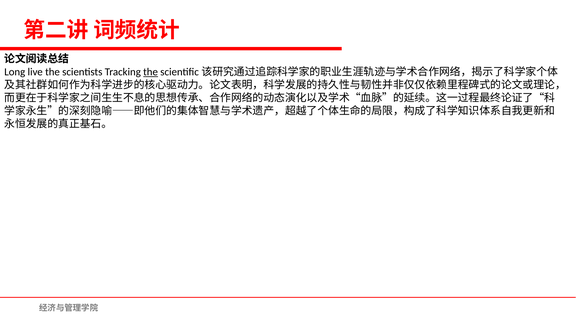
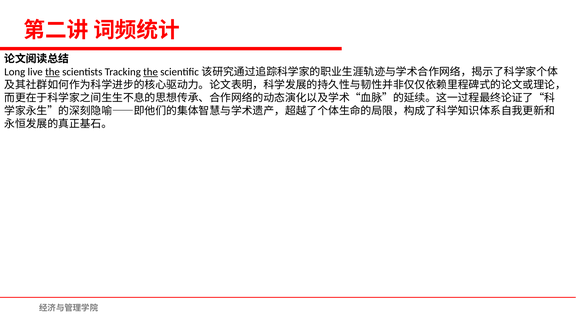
the at (52, 72) underline: none -> present
